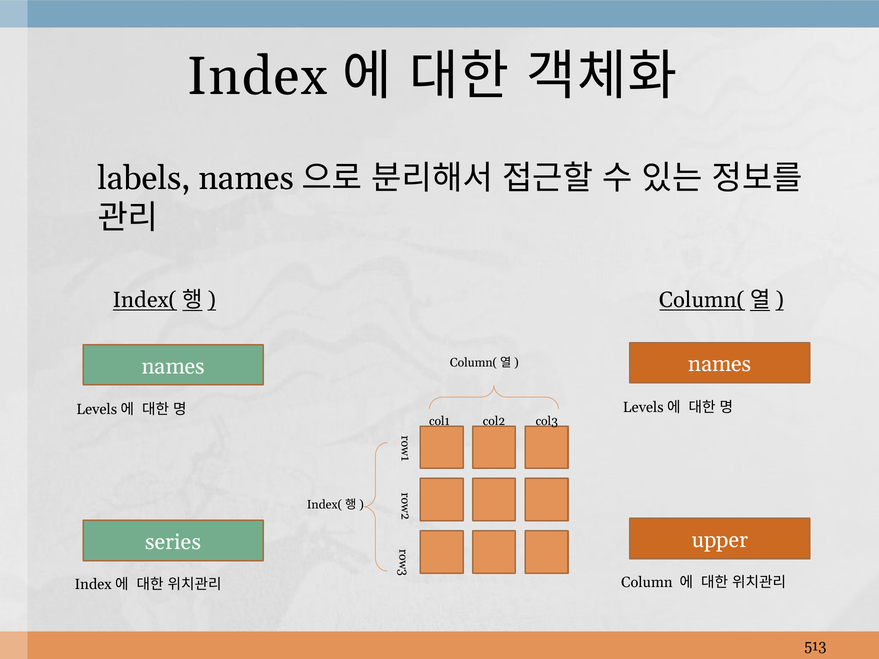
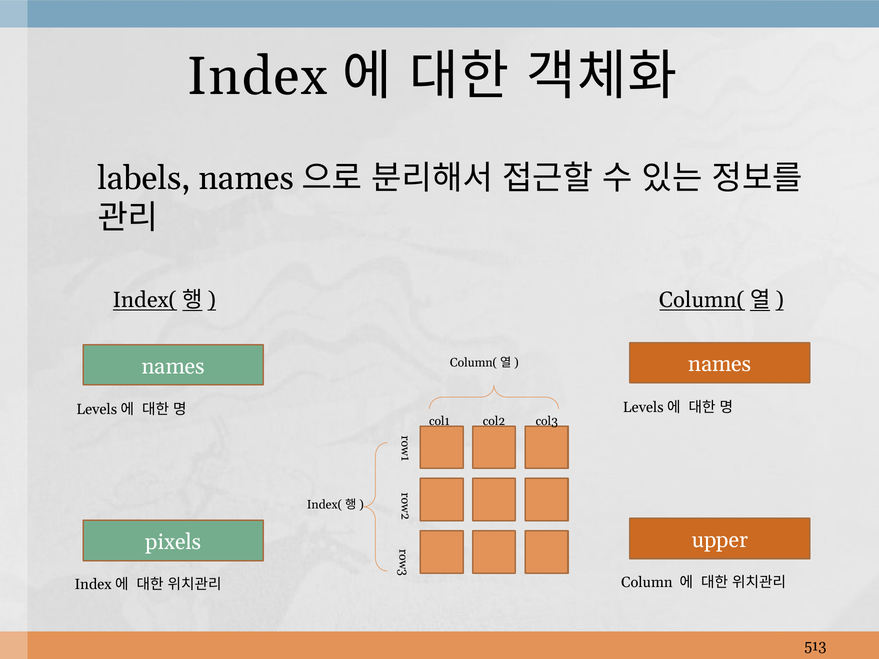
series: series -> pixels
